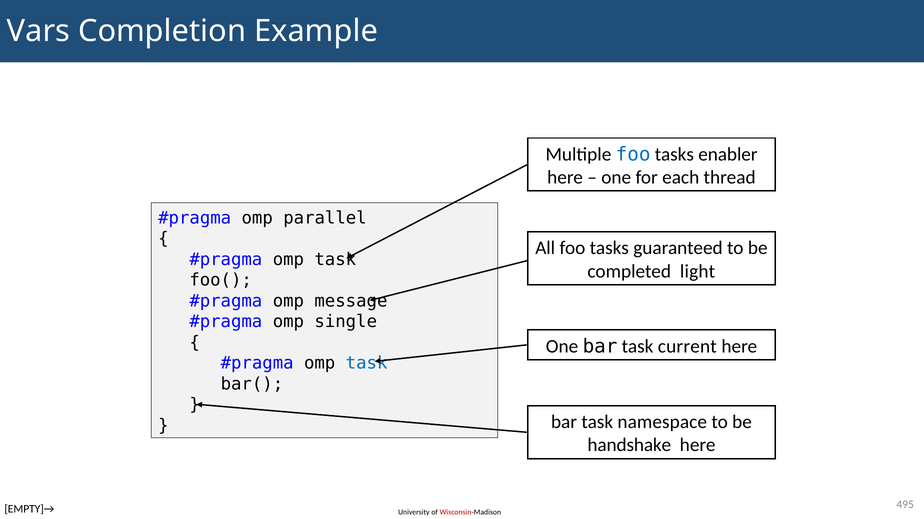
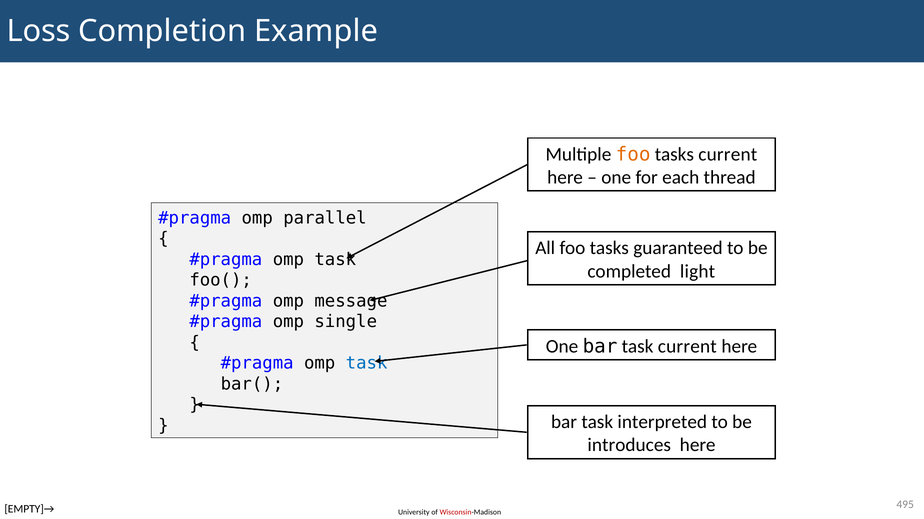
Vars: Vars -> Loss
foo at (633, 154) colour: blue -> orange
tasks enabler: enabler -> current
namespace: namespace -> interpreted
handshake: handshake -> introduces
